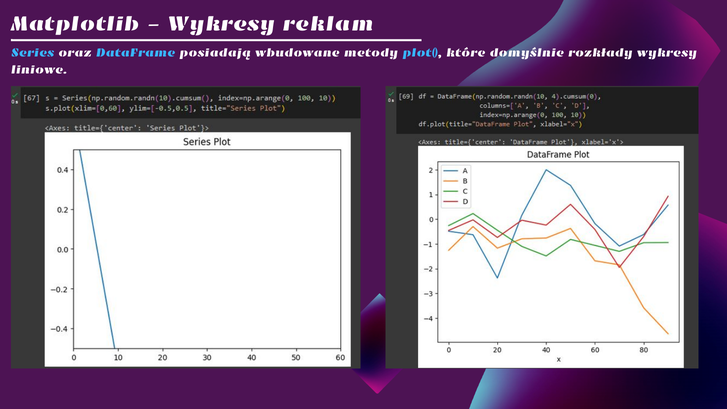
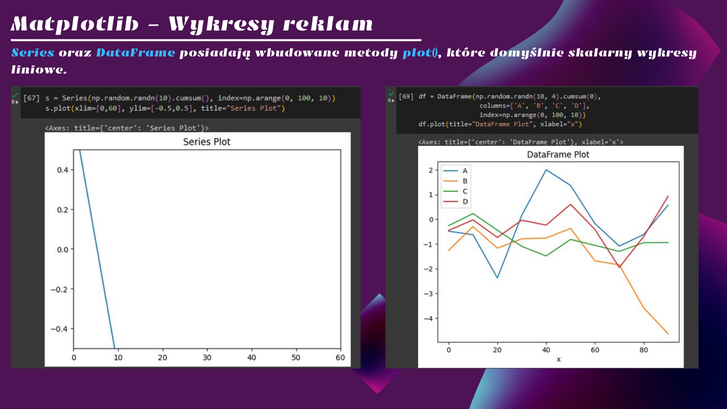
rozkłady: rozkłady -> skalarny
